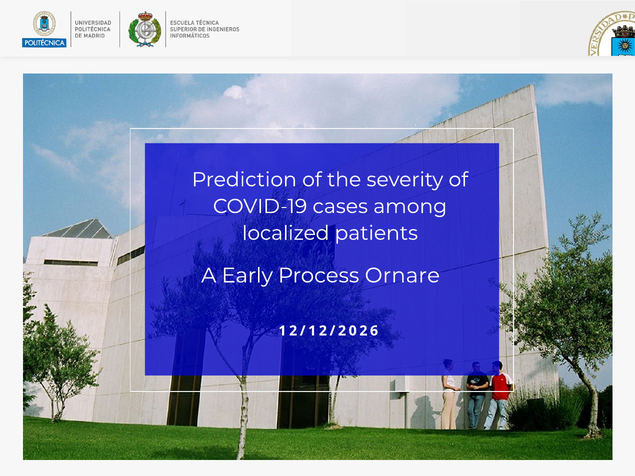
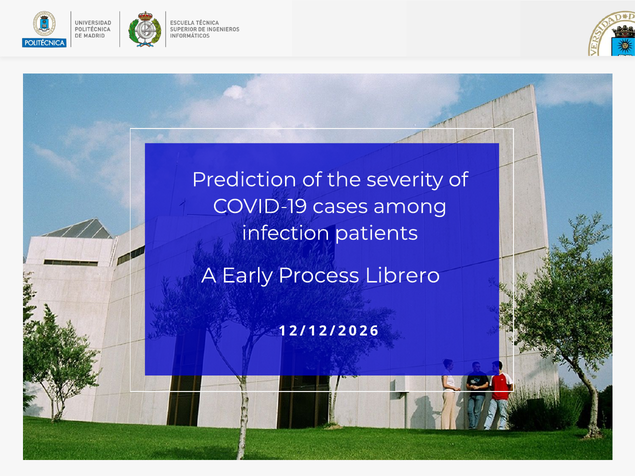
localized: localized -> infection
Ornare: Ornare -> Librero
